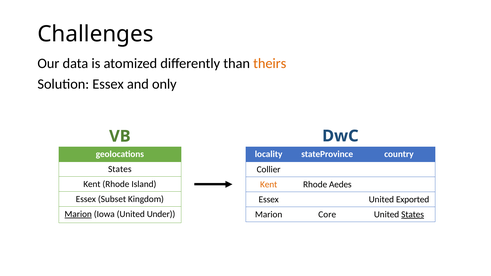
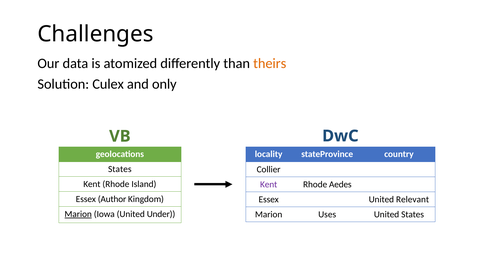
Solution Essex: Essex -> Culex
Kent at (269, 184) colour: orange -> purple
Subset: Subset -> Author
Exported: Exported -> Relevant
Core: Core -> Uses
States at (413, 215) underline: present -> none
